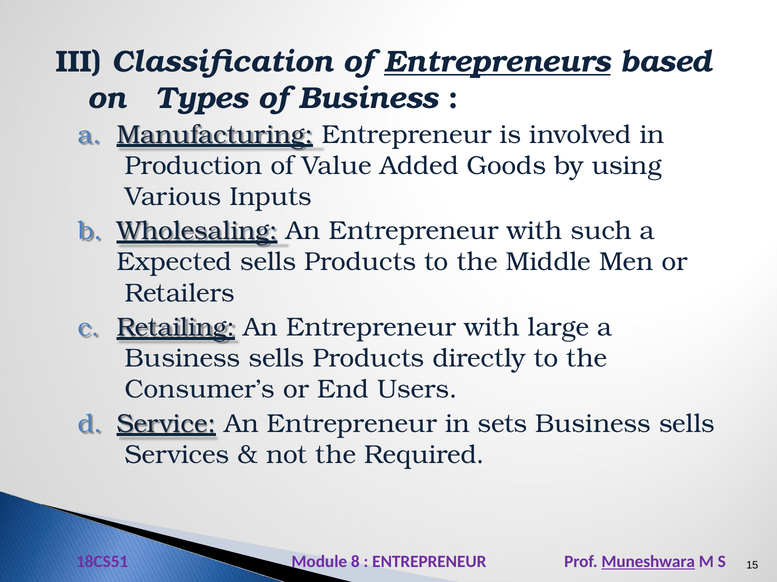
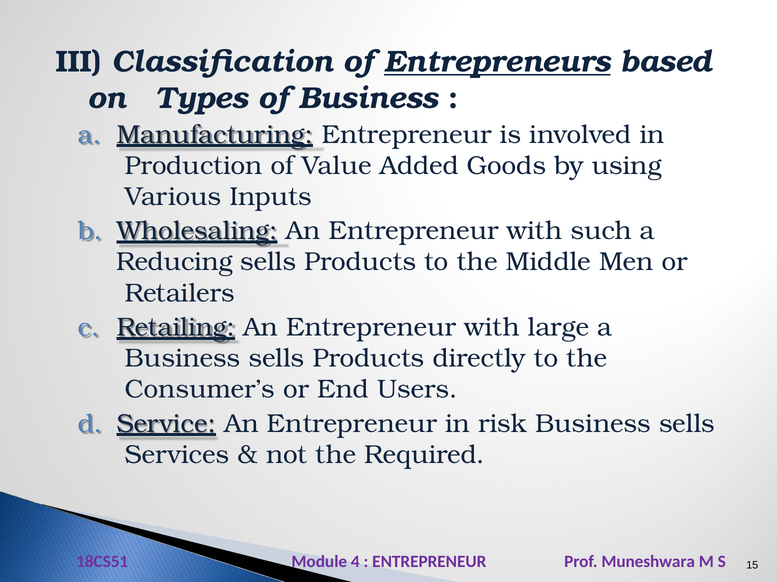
Expected: Expected -> Reducing
sets: sets -> risk
8: 8 -> 4
Muneshwara underline: present -> none
